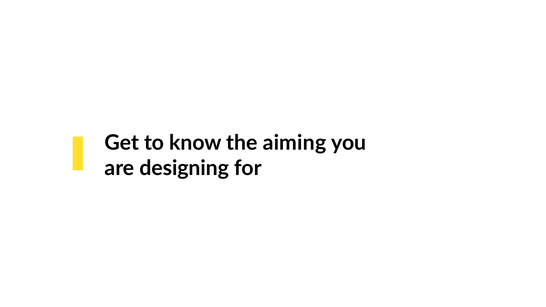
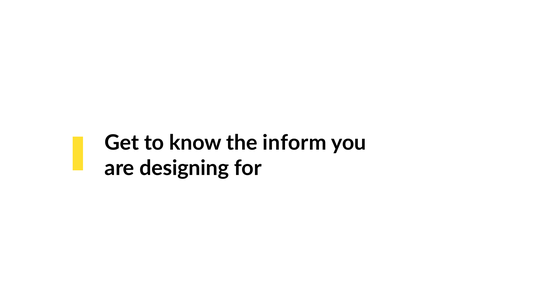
aiming: aiming -> inform
